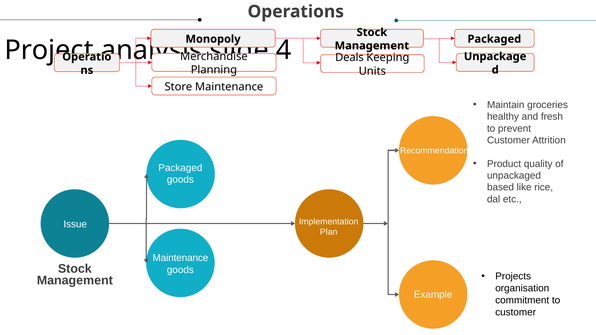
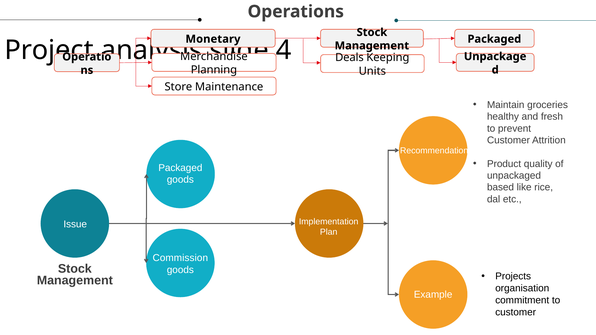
Monopoly: Monopoly -> Monetary
Maintenance at (180, 258): Maintenance -> Commission
